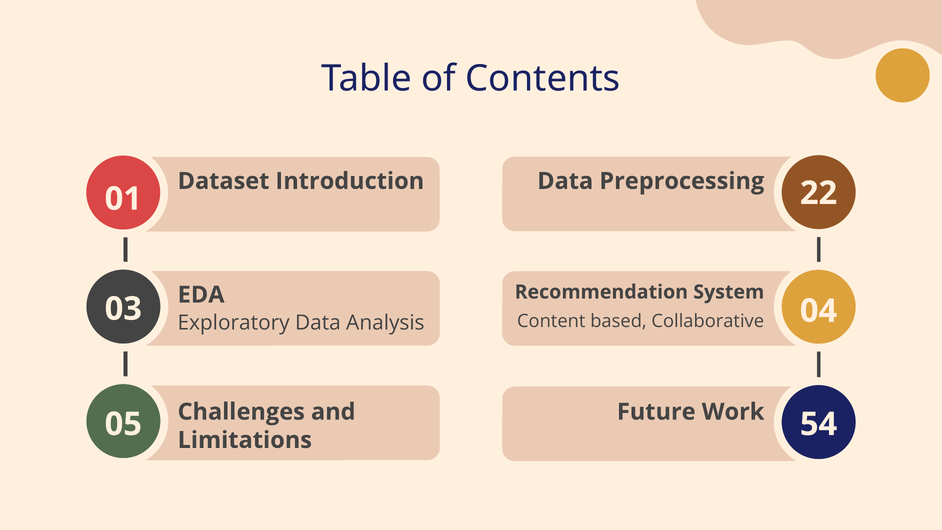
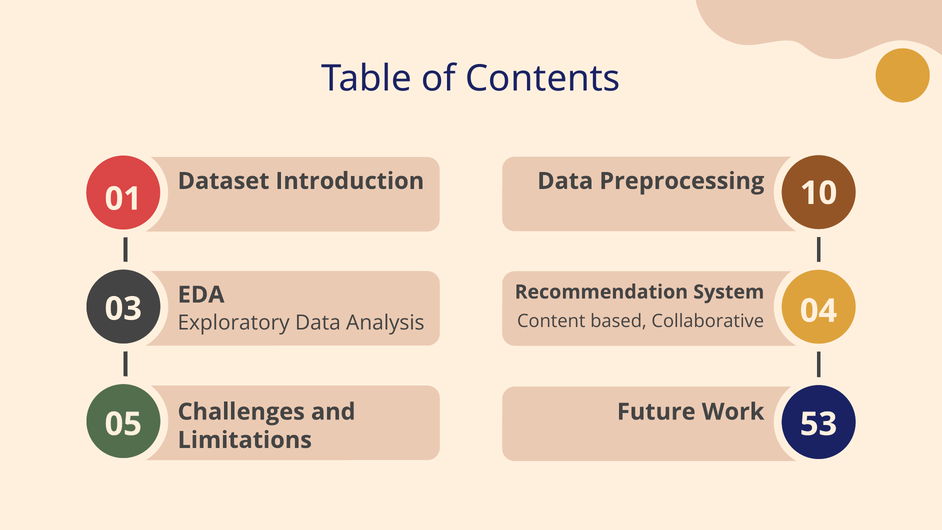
22: 22 -> 10
54: 54 -> 53
